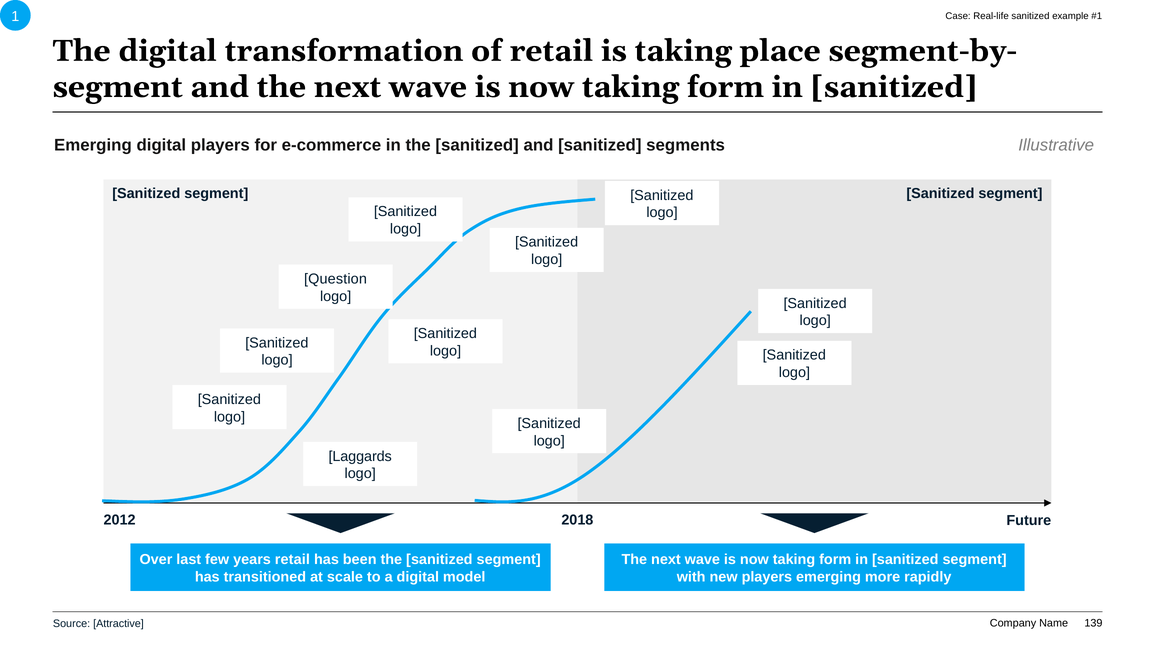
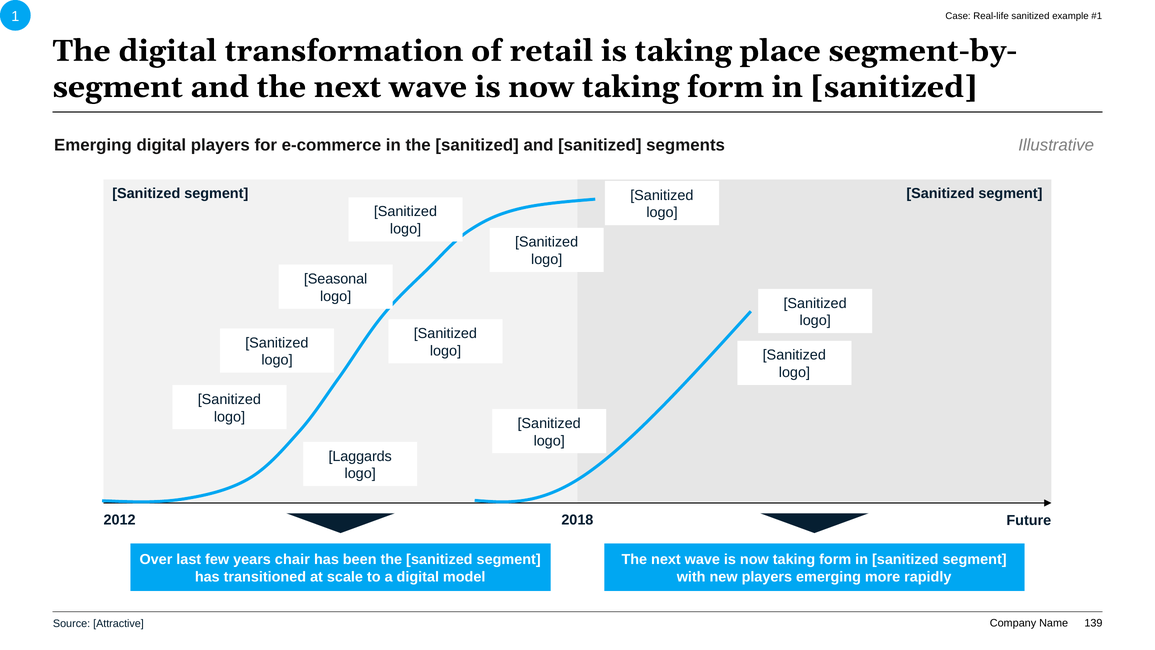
Question: Question -> Seasonal
years retail: retail -> chair
